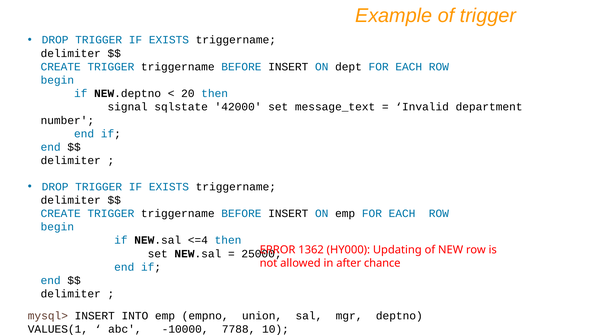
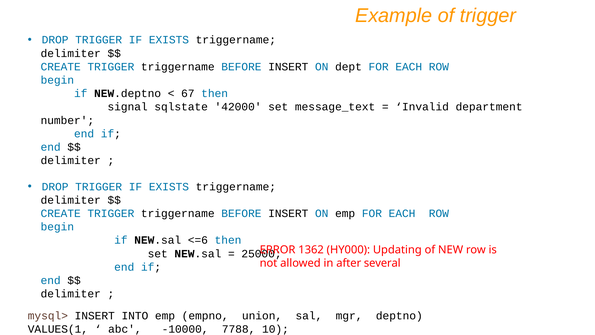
20: 20 -> 67
<=4: <=4 -> <=6
chance: chance -> several
